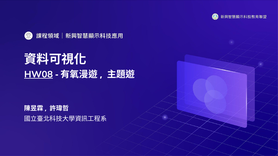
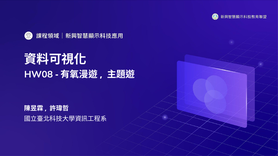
HW08 underline: present -> none
